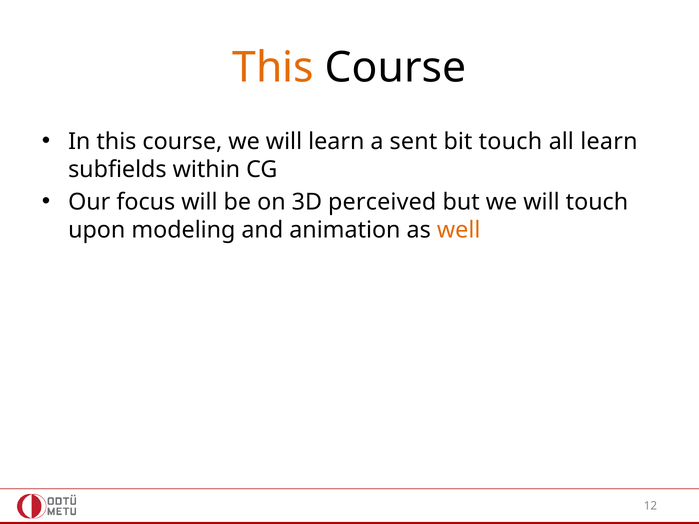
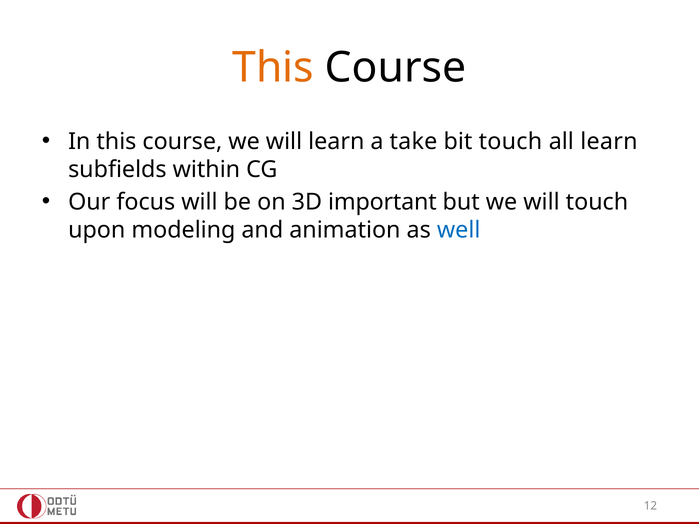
sent: sent -> take
perceived: perceived -> important
well colour: orange -> blue
